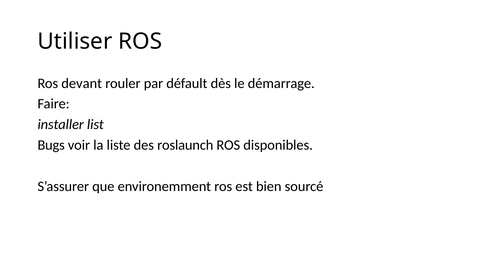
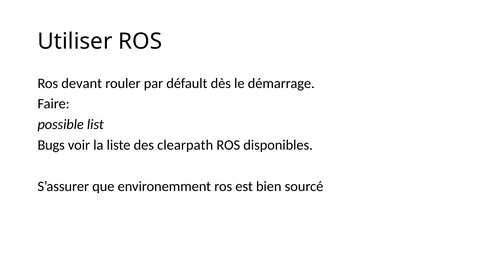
installer: installer -> possible
roslaunch: roslaunch -> clearpath
